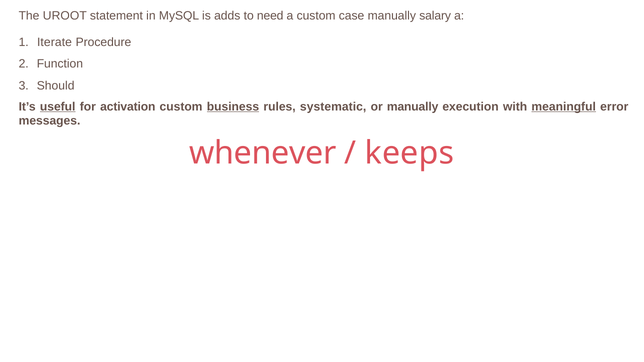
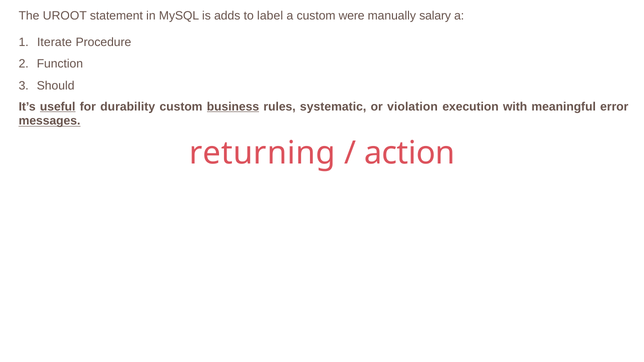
need: need -> label
case: case -> were
activation: activation -> durability
or manually: manually -> violation
meaningful underline: present -> none
messages underline: none -> present
whenever: whenever -> returning
keeps: keeps -> action
